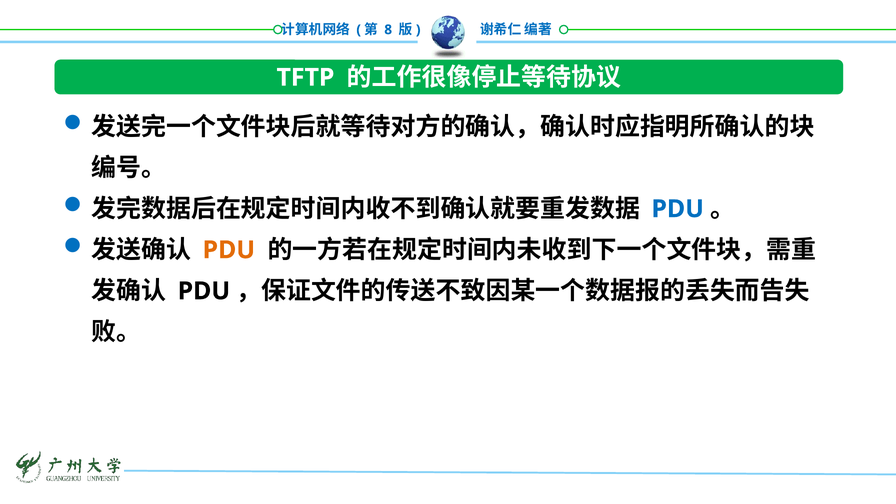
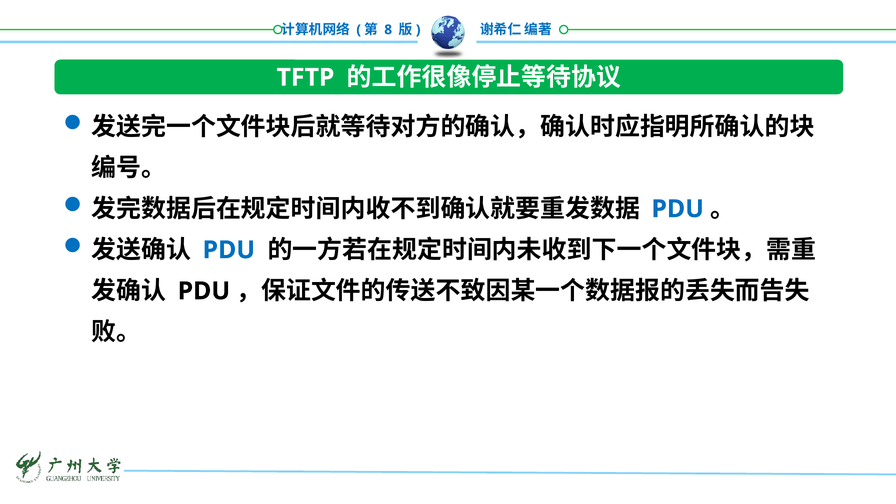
PDU at (229, 250) colour: orange -> blue
